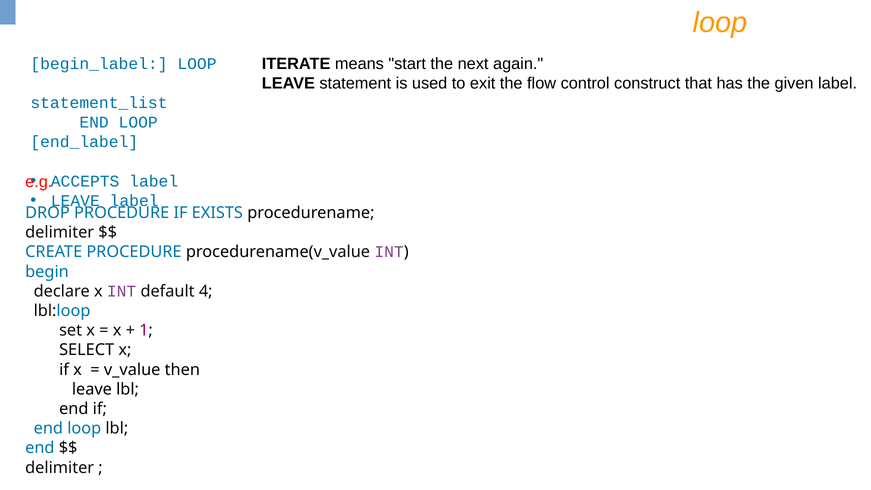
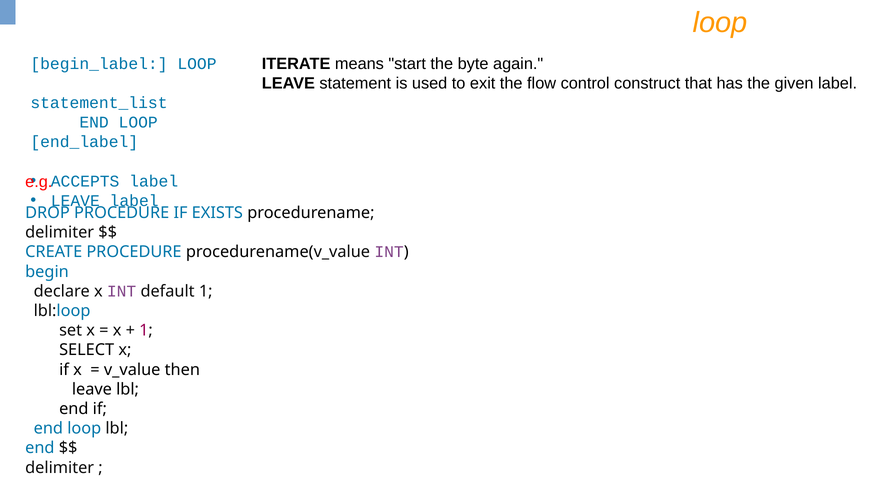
next: next -> byte
default 4: 4 -> 1
